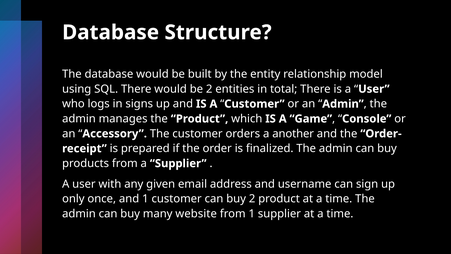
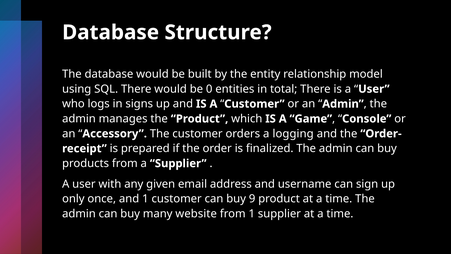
be 2: 2 -> 0
another: another -> logging
buy 2: 2 -> 9
